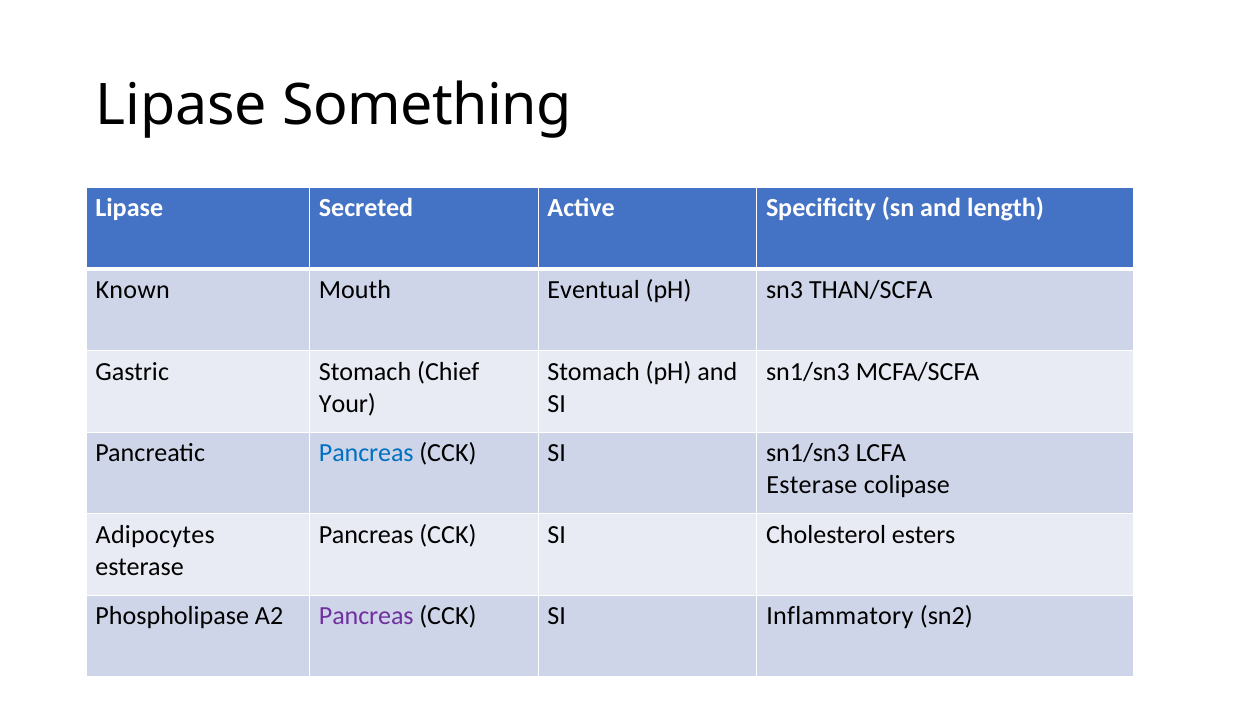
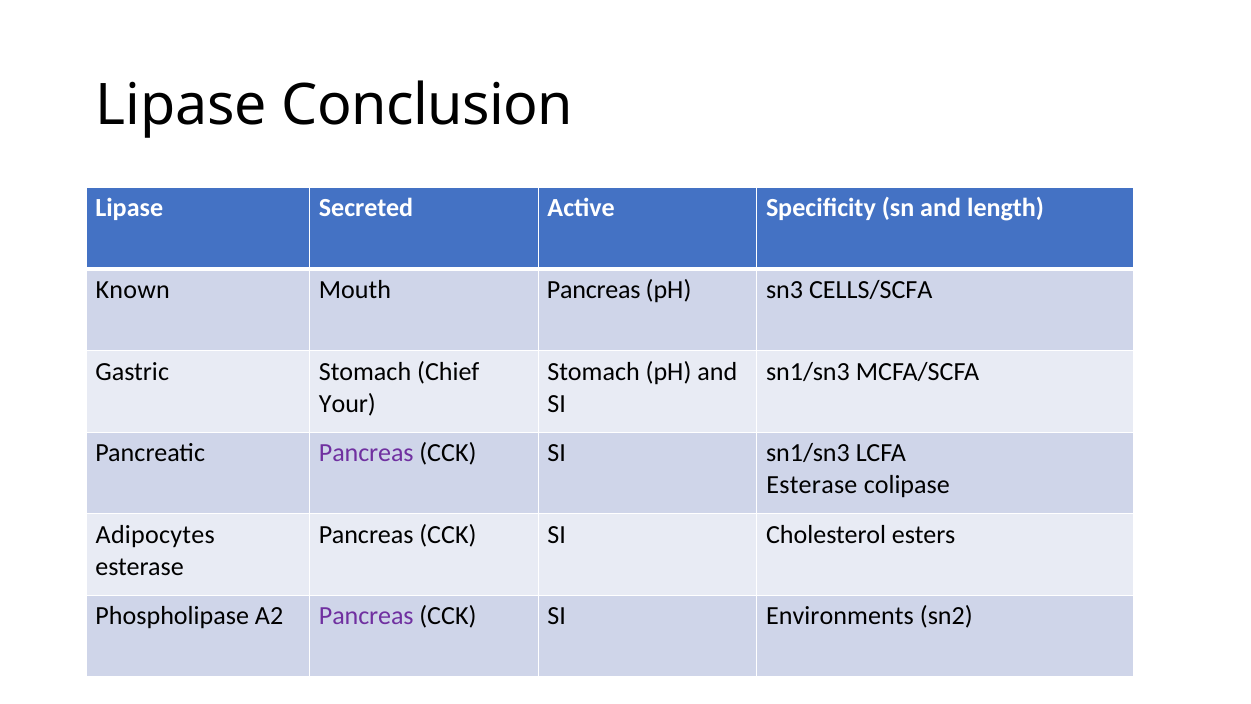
Something: Something -> Conclusion
Mouth Eventual: Eventual -> Pancreas
THAN/SCFA: THAN/SCFA -> CELLS/SCFA
Pancreas at (366, 453) colour: blue -> purple
Inflammatory: Inflammatory -> Environments
